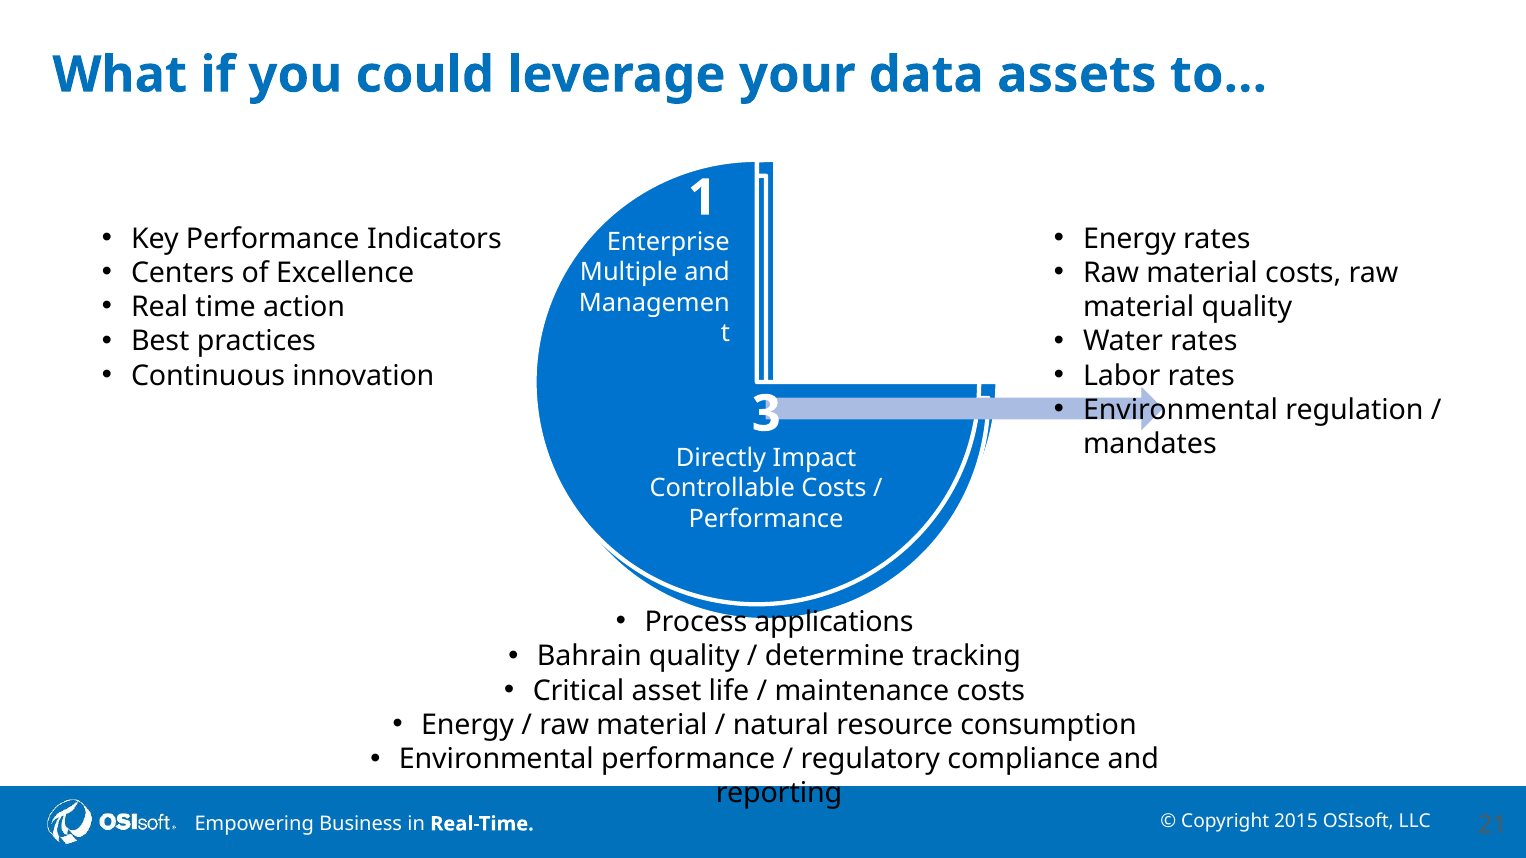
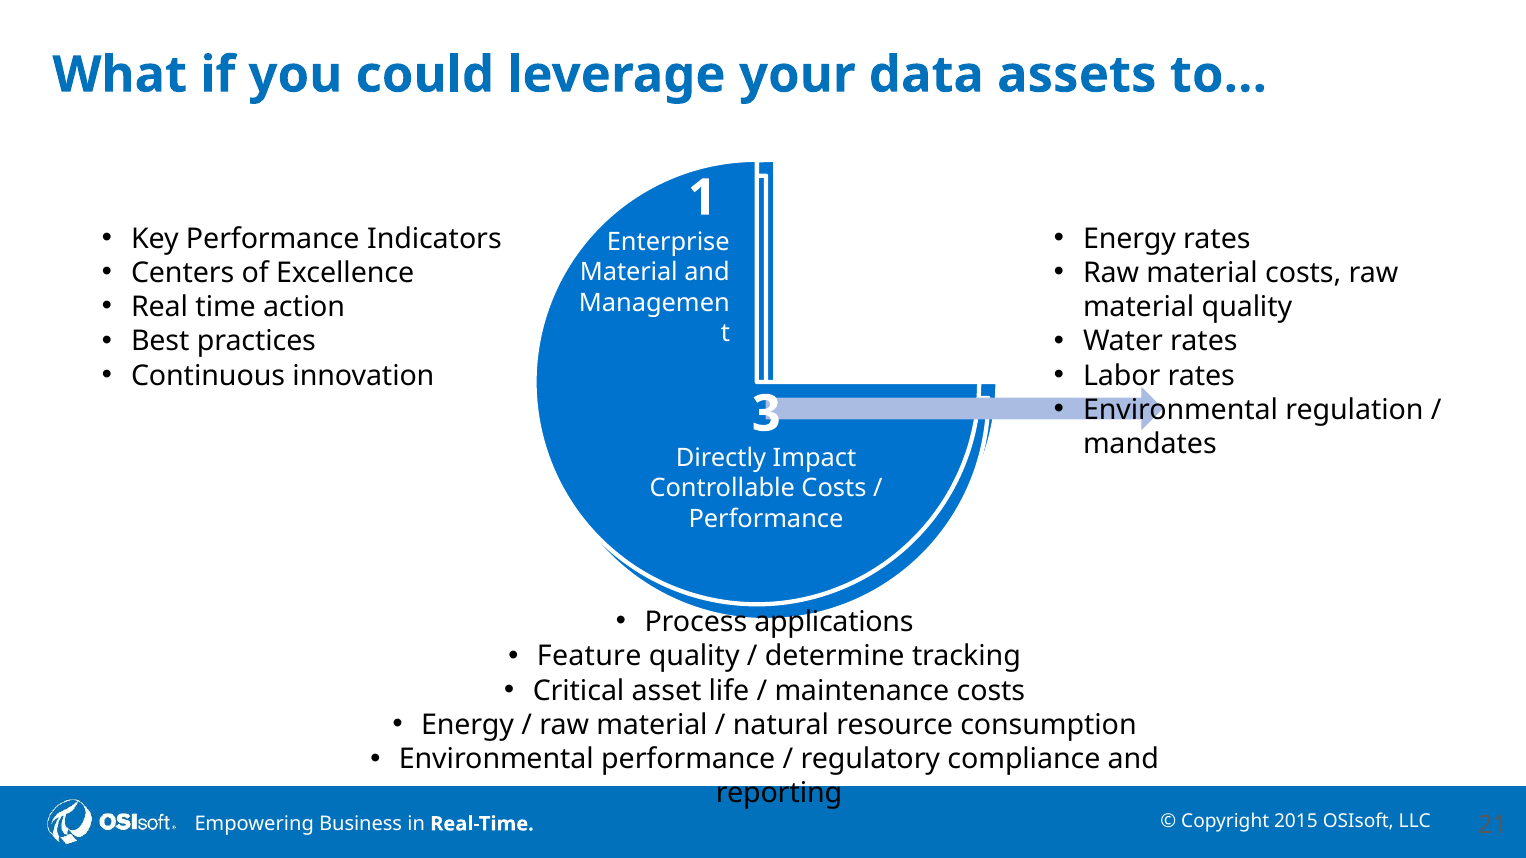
Multiple at (629, 272): Multiple -> Material
Bahrain: Bahrain -> Feature
